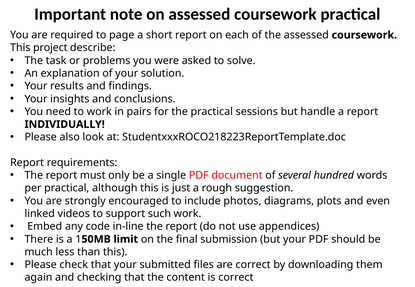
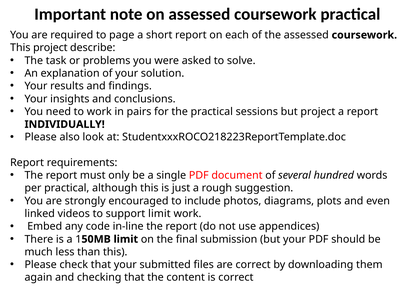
but handle: handle -> project
support such: such -> limit
